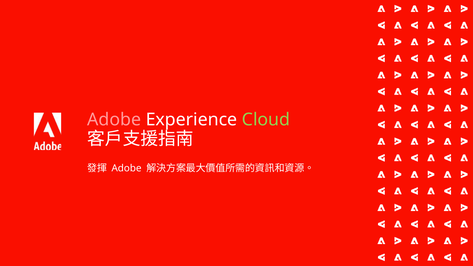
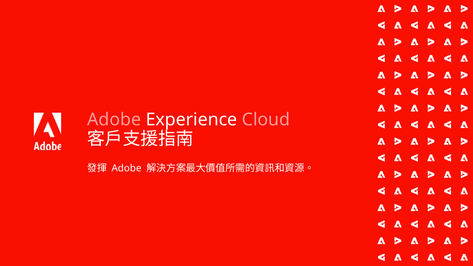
Cloud colour: light green -> pink
